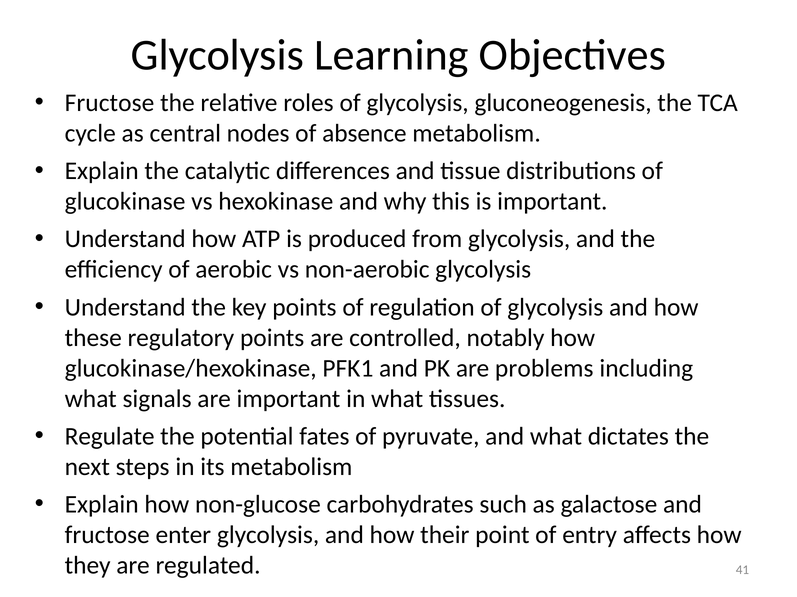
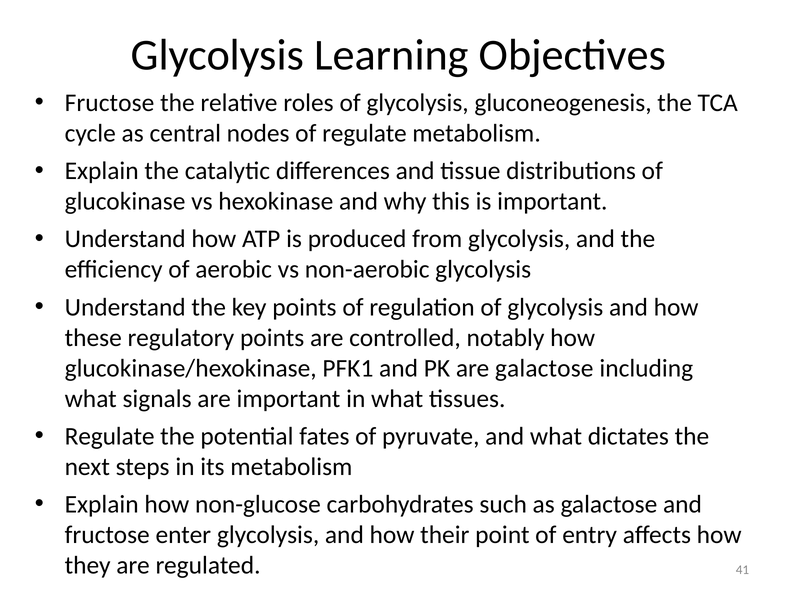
of absence: absence -> regulate
are problems: problems -> galactose
